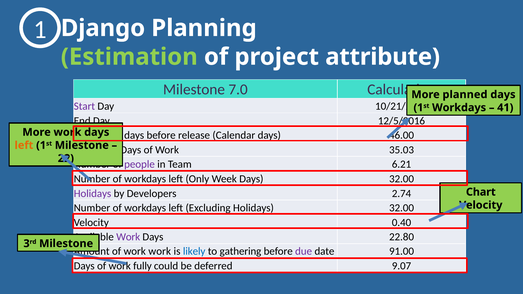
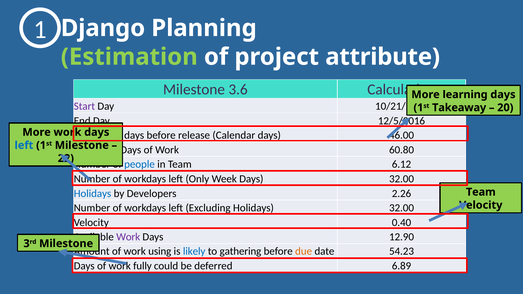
7.0: 7.0 -> 3.6
planned: planned -> learning
Workdays at (459, 108): Workdays -> Takeaway
41: 41 -> 20
left at (24, 145) colour: orange -> blue
35.03: 35.03 -> 60.80
people colour: purple -> blue
6.21: 6.21 -> 6.12
Holidays at (93, 194) colour: purple -> blue
2.74: 2.74 -> 2.26
Chart at (481, 192): Chart -> Team
22.80: 22.80 -> 12.90
work at (160, 251): work -> using
due colour: purple -> orange
91.00: 91.00 -> 54.23
9.07: 9.07 -> 6.89
